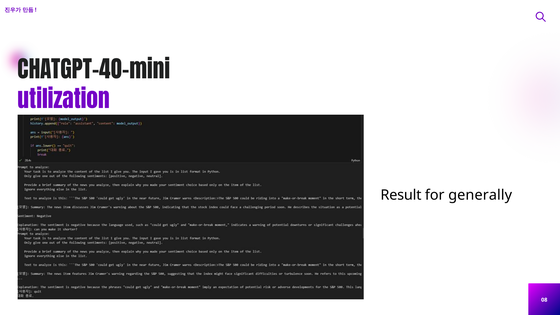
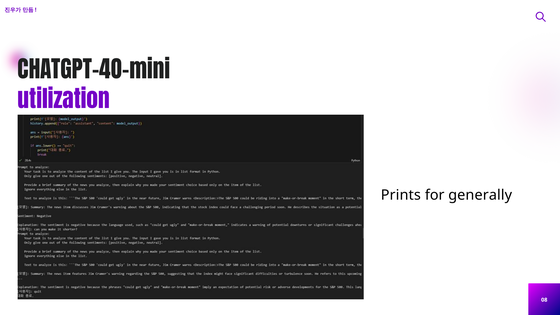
Result: Result -> Prints
